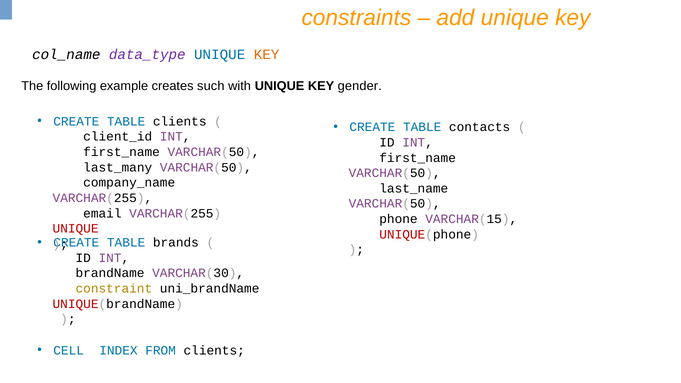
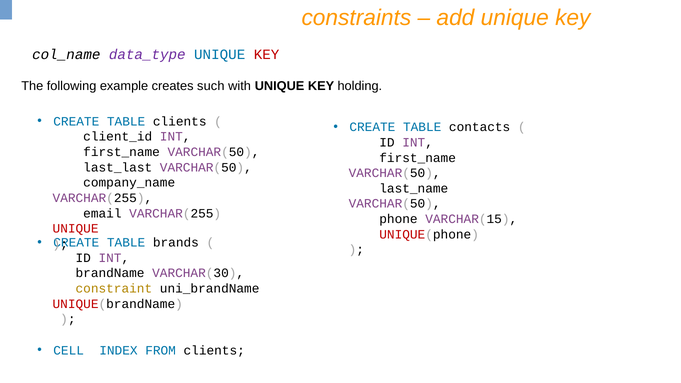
KEY at (267, 55) colour: orange -> red
gender: gender -> holding
last_many: last_many -> last_last
